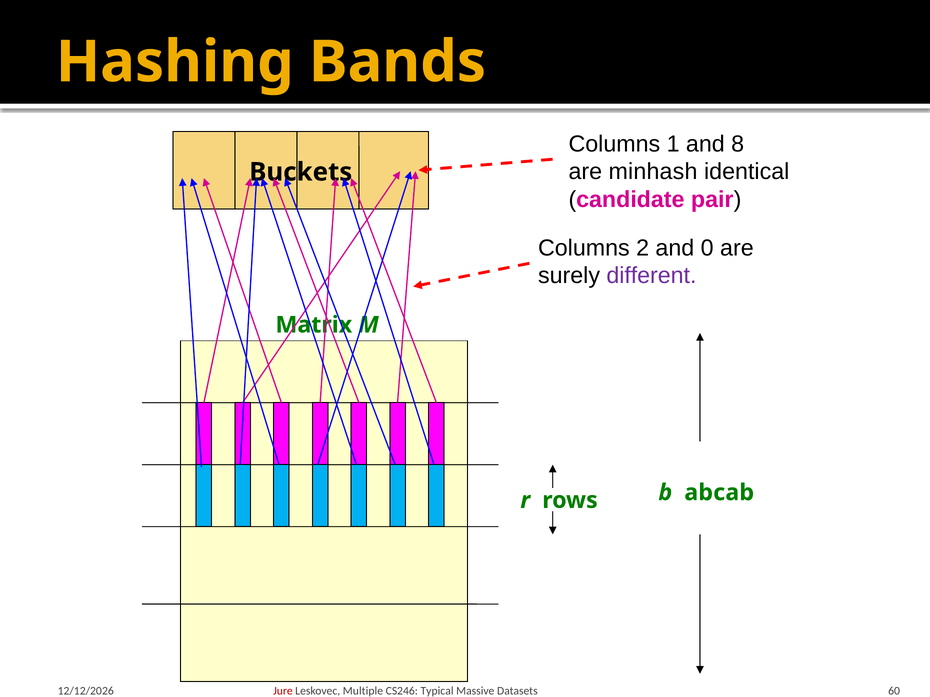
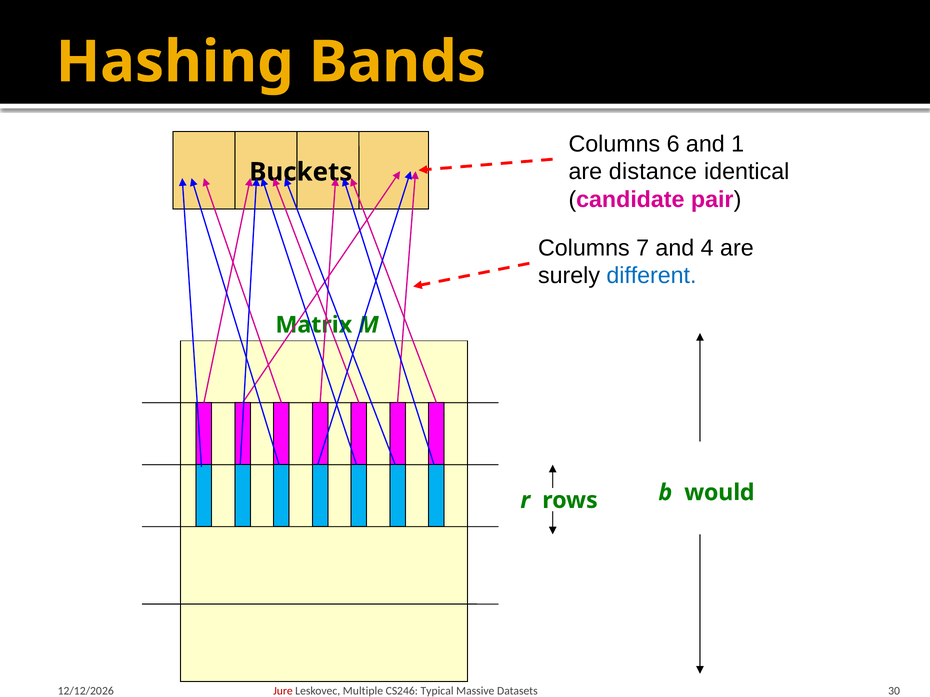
1: 1 -> 6
8: 8 -> 1
minhash: minhash -> distance
2: 2 -> 7
0: 0 -> 4
different colour: purple -> blue
abcab: abcab -> would
60: 60 -> 30
